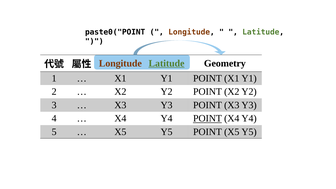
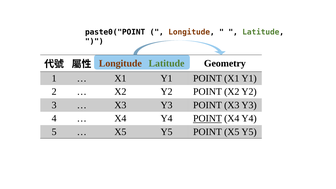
Latitude at (167, 63) underline: present -> none
